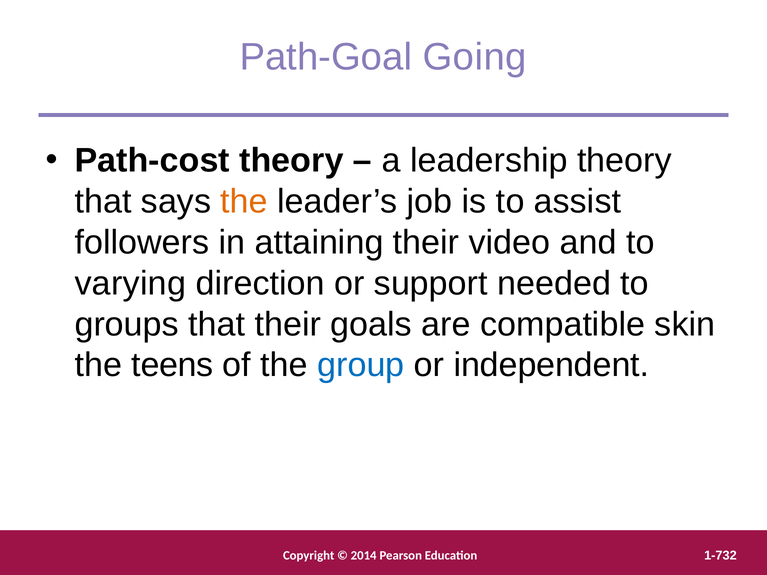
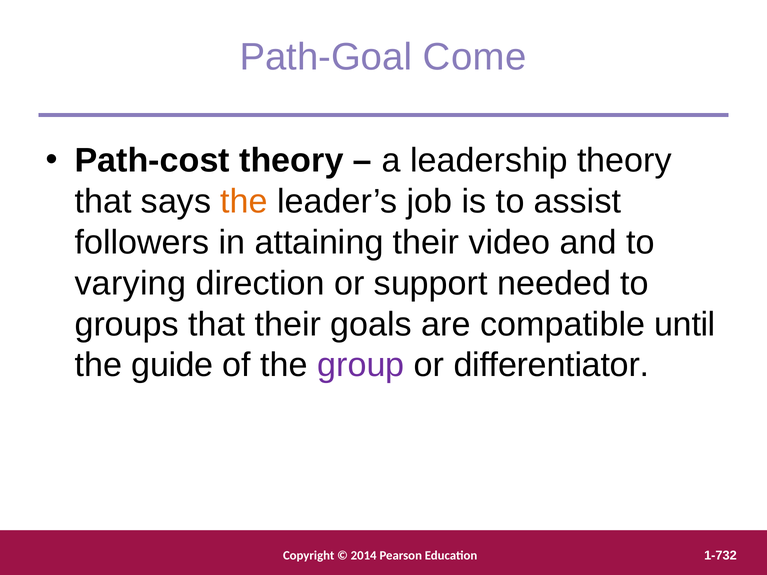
Going: Going -> Come
skin: skin -> until
teens: teens -> guide
group colour: blue -> purple
independent: independent -> differentiator
